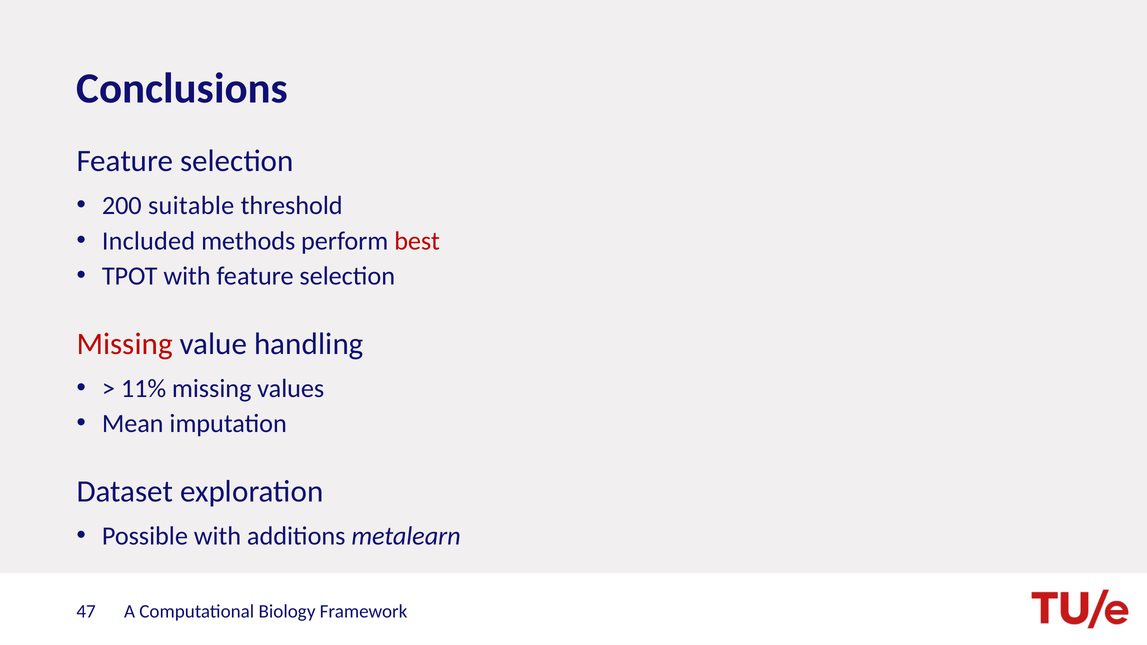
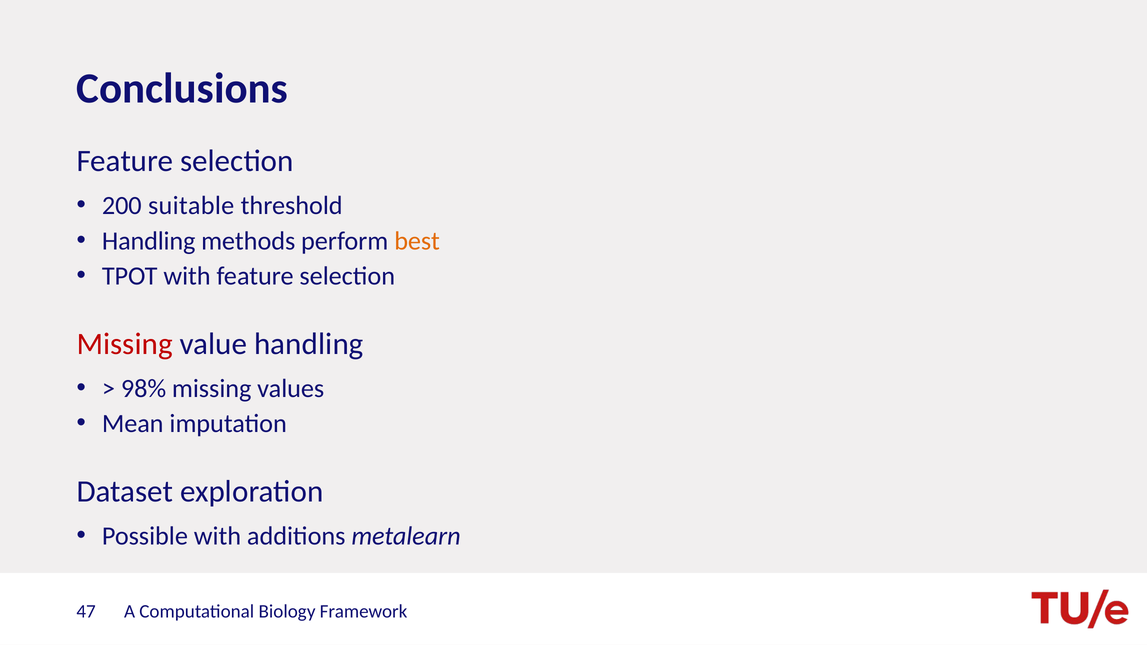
Included at (149, 241): Included -> Handling
best colour: red -> orange
11%: 11% -> 98%
